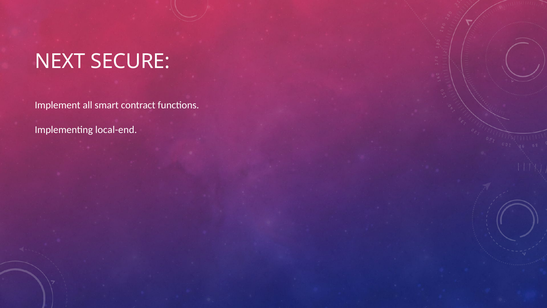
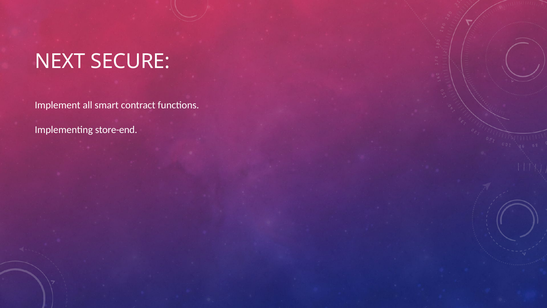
local-end: local-end -> store-end
